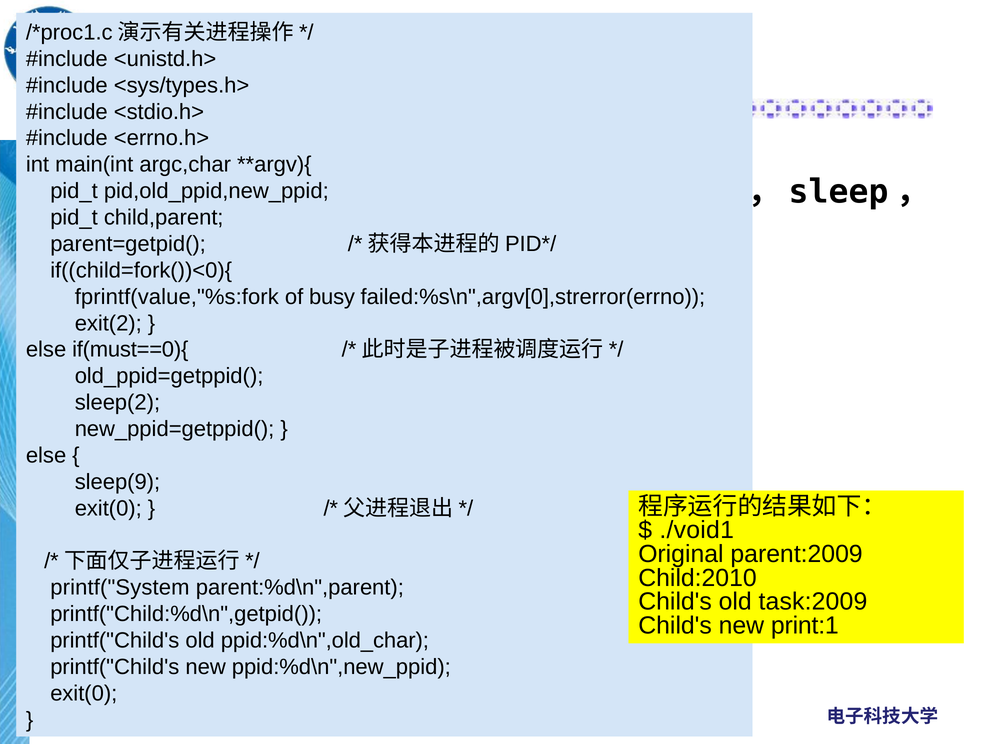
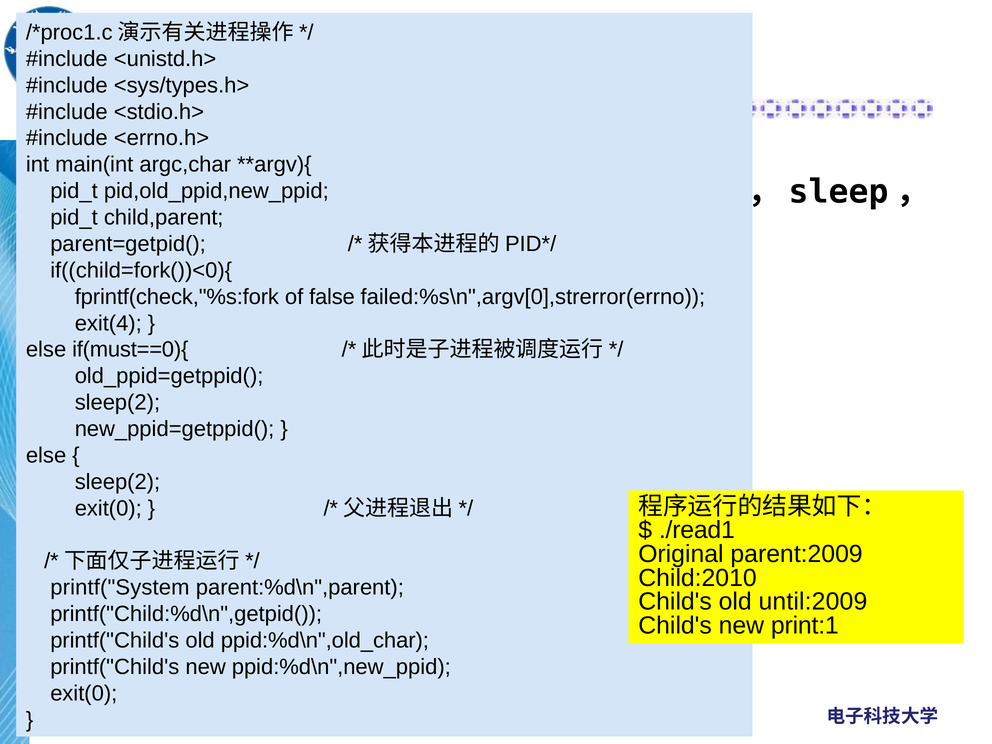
fprintf(value,"%s:fork: fprintf(value,"%s:fork -> fprintf(check,"%s:fork
busy: busy -> false
exit(2: exit(2 -> exit(4
sleep(9 at (117, 482): sleep(9 -> sleep(2
./void1: ./void1 -> ./read1
task:2009: task:2009 -> until:2009
